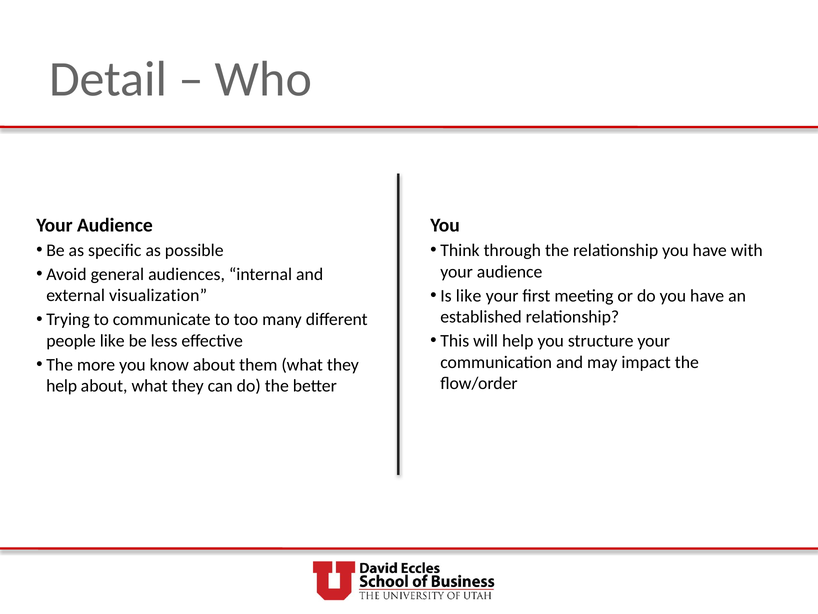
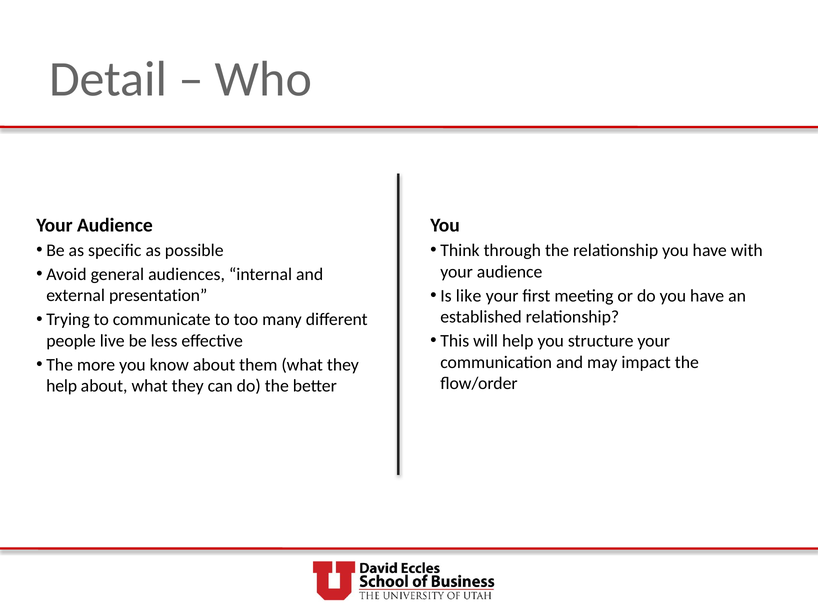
visualization: visualization -> presentation
people like: like -> live
